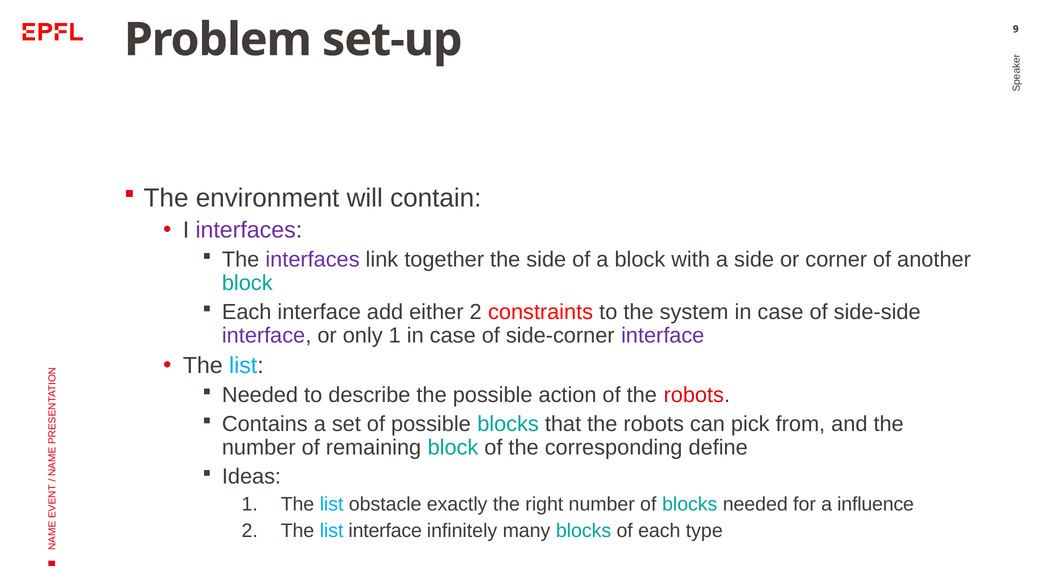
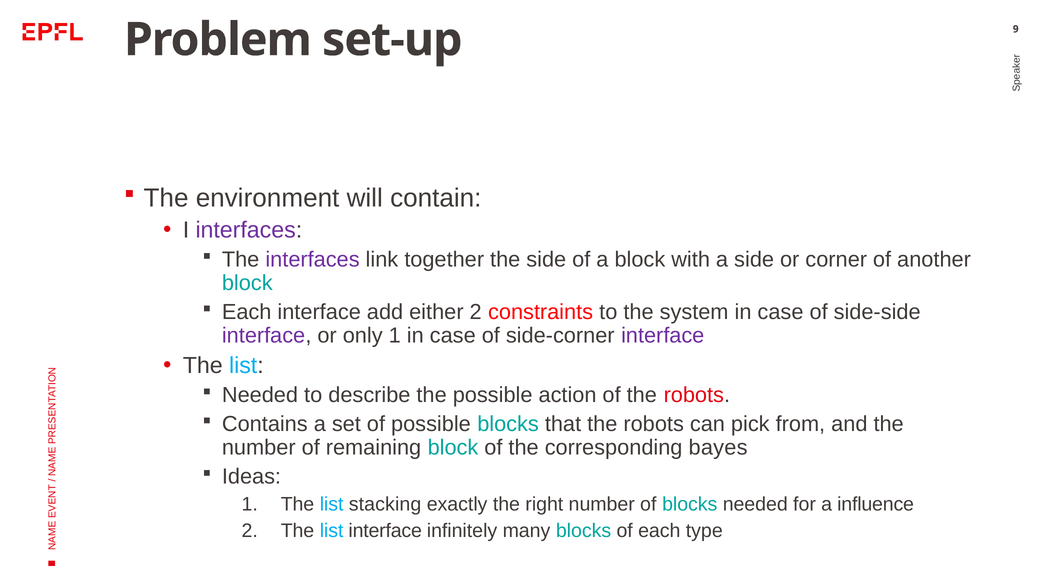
define: define -> bayes
obstacle: obstacle -> stacking
